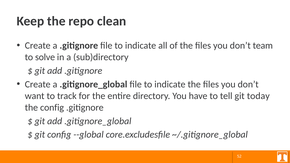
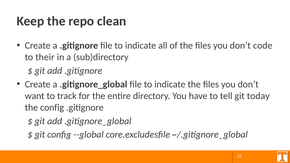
team: team -> code
solve: solve -> their
